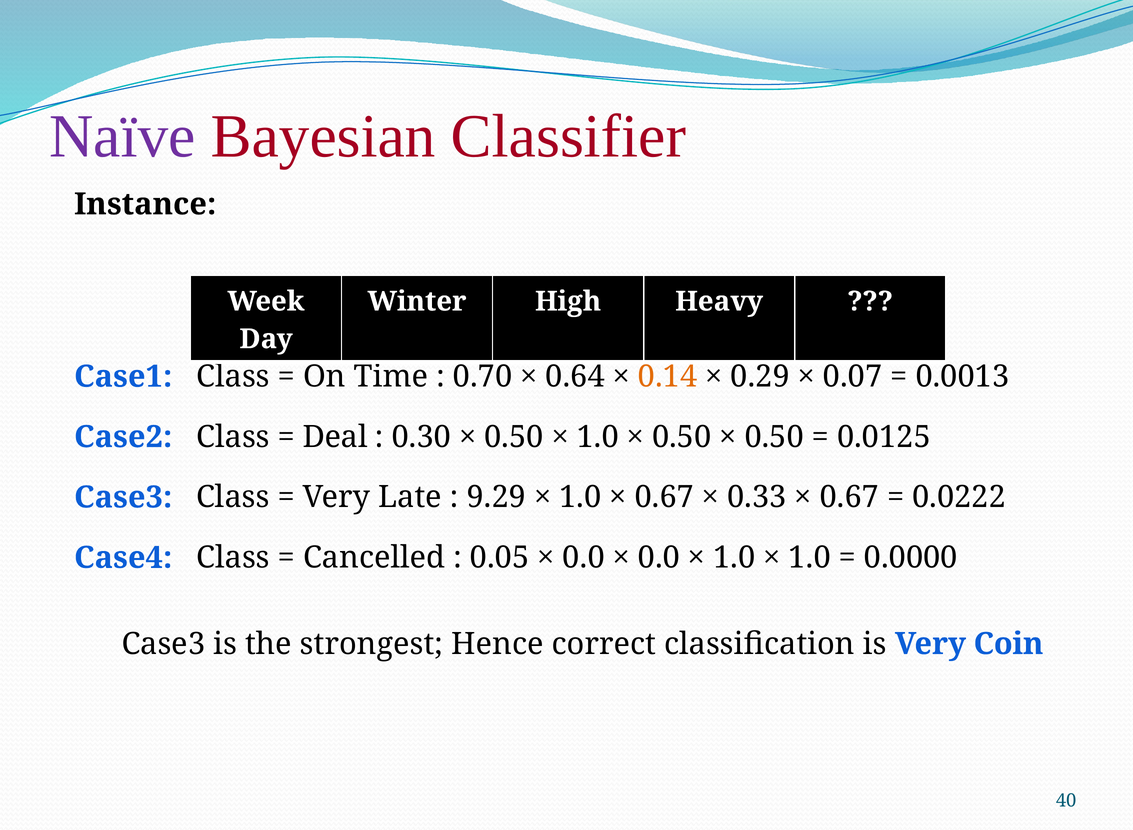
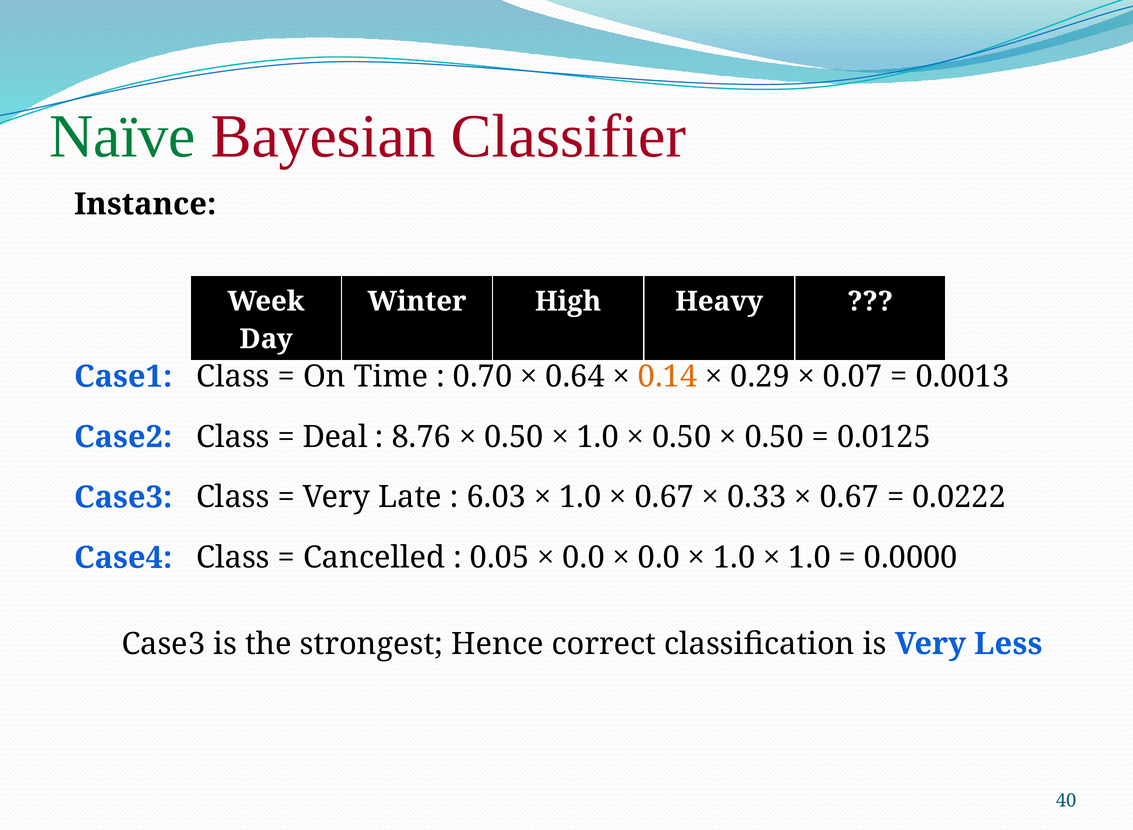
Naïve colour: purple -> green
0.30: 0.30 -> 8.76
9.29: 9.29 -> 6.03
Coin: Coin -> Less
